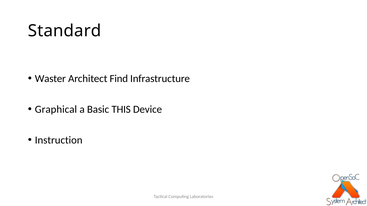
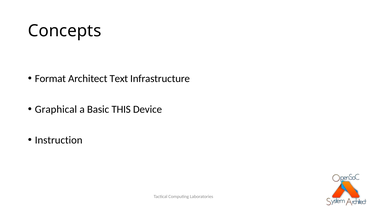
Standard: Standard -> Concepts
Waster: Waster -> Format
Find: Find -> Text
